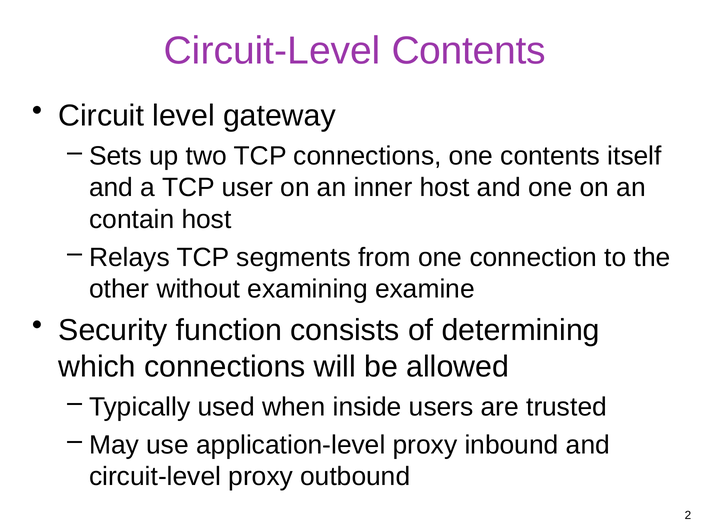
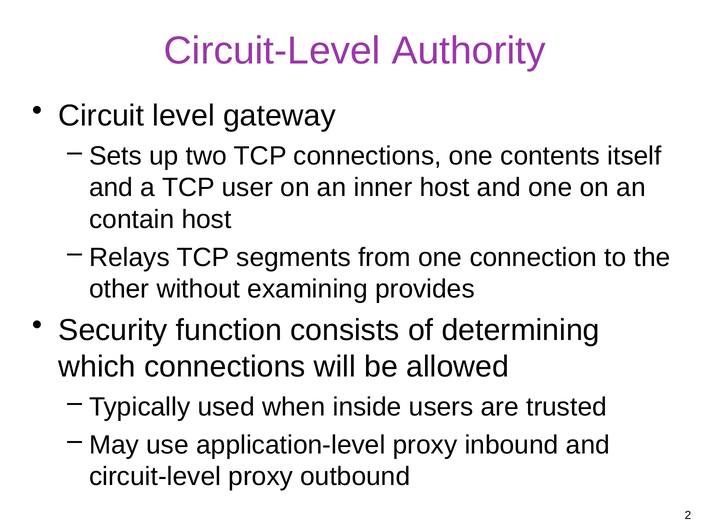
Circuit-Level Contents: Contents -> Authority
examine: examine -> provides
